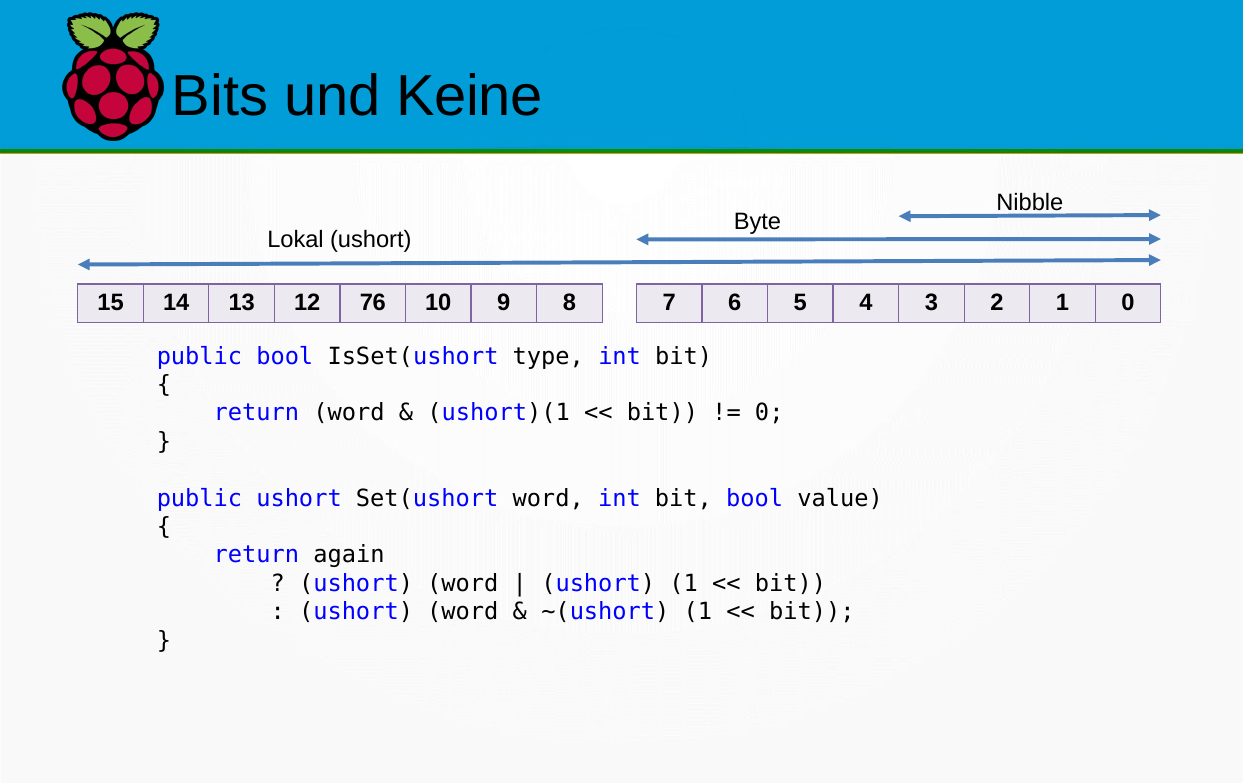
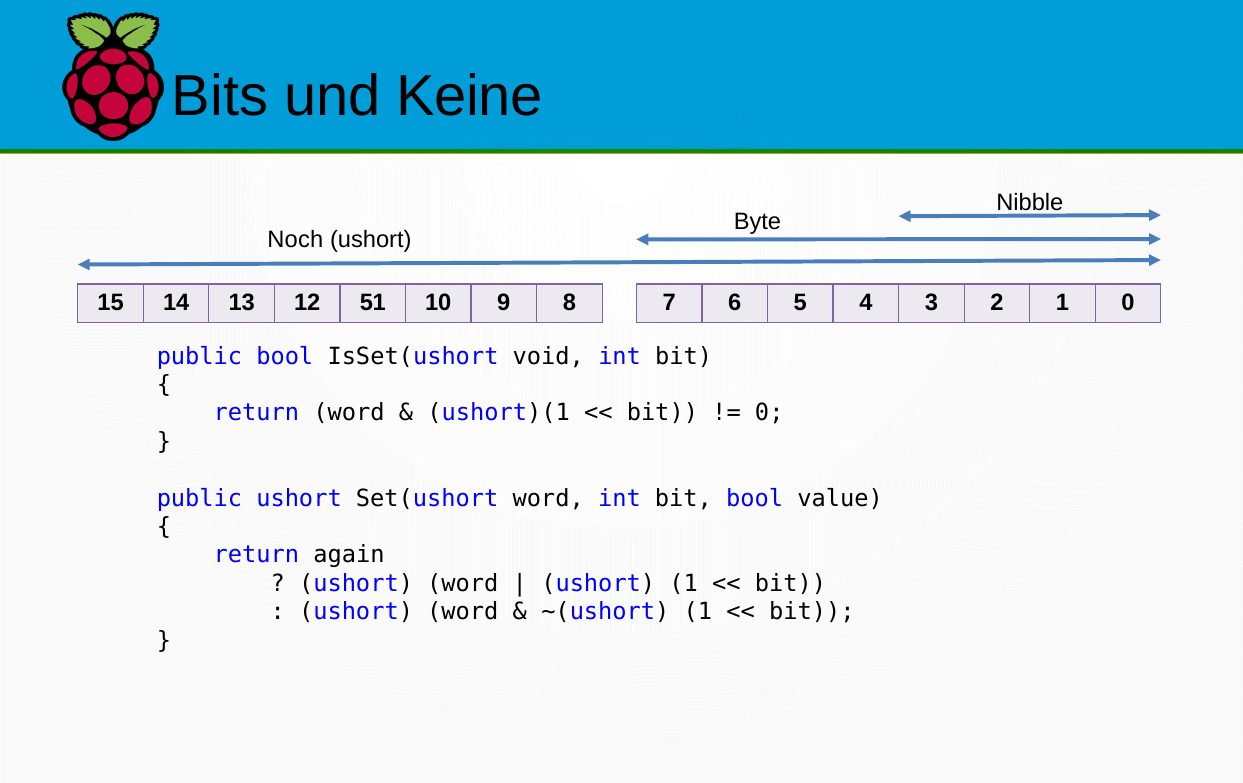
Lokal: Lokal -> Noch
76: 76 -> 51
type: type -> void
